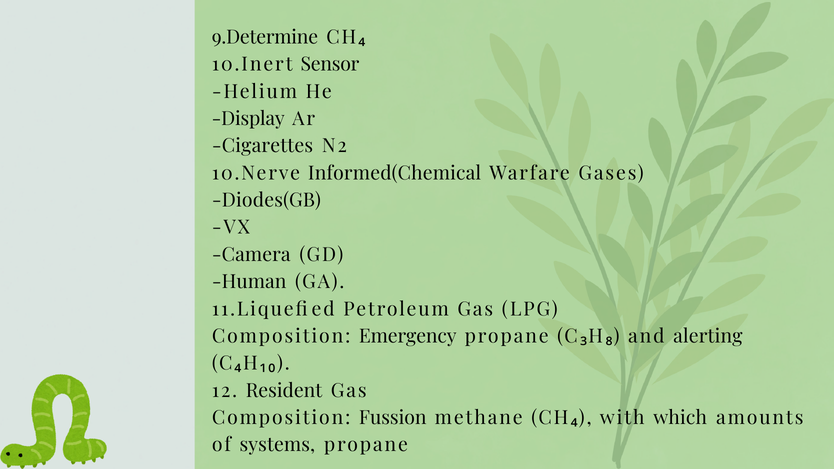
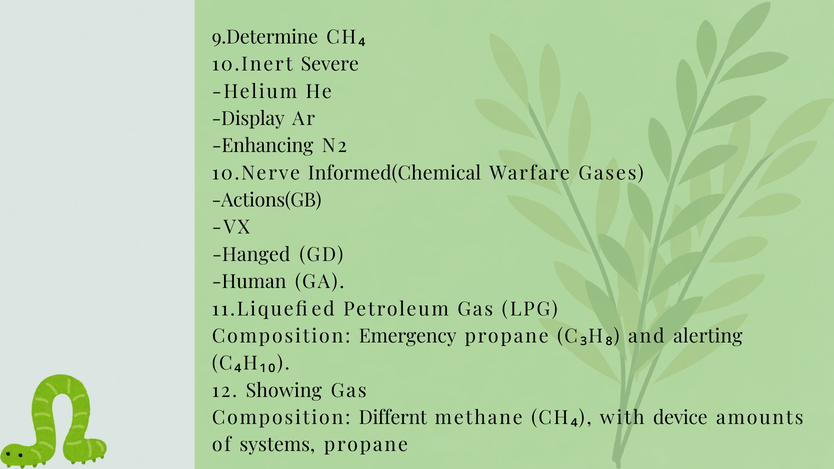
Sensor: Sensor -> Severe
Cigarettes: Cigarettes -> Enhancing
Diodes(GB: Diodes(GB -> Actions(GB
Camera: Camera -> Hanged
Resident: Resident -> Showing
Fussion: Fussion -> Differnt
which: which -> device
